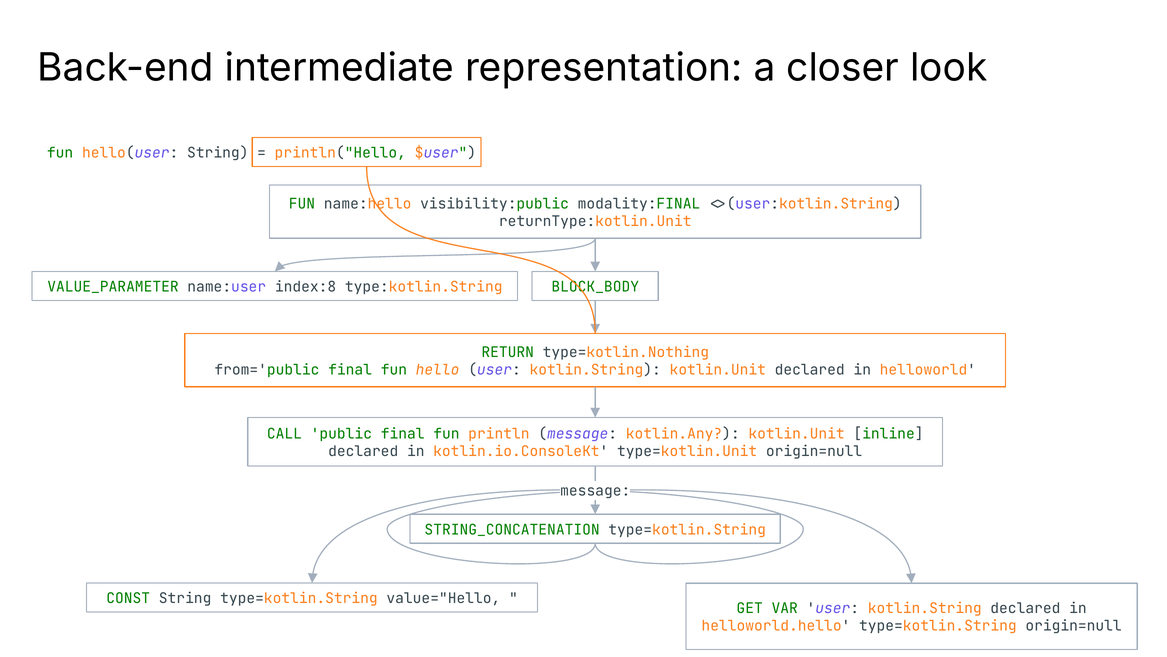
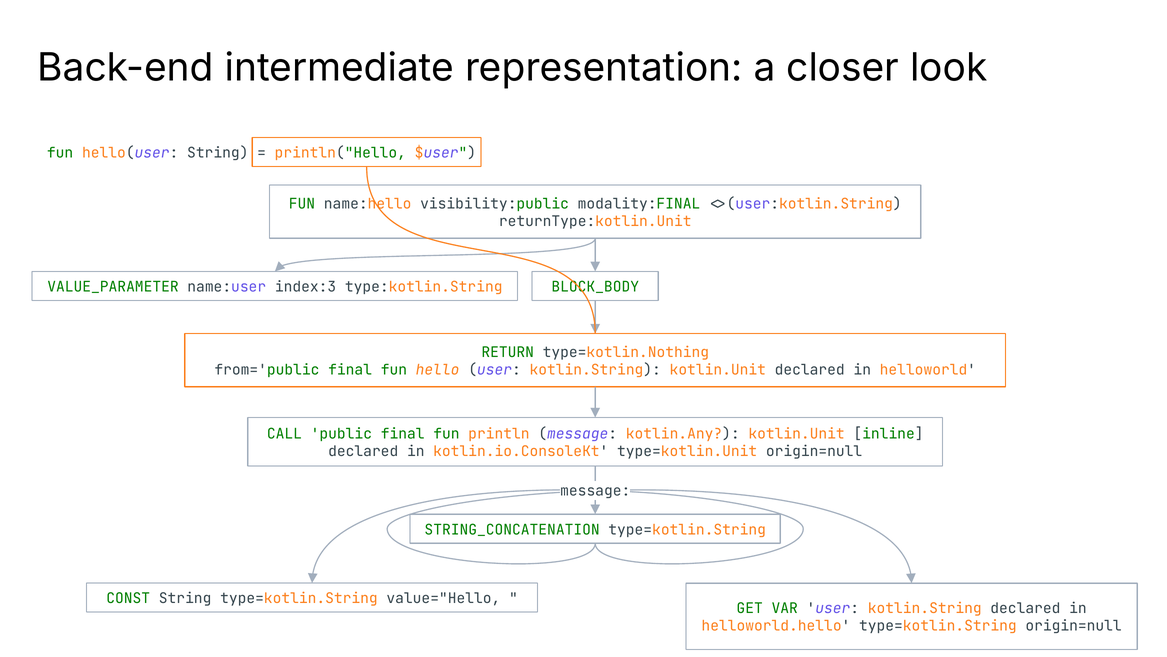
index:8: index:8 -> index:3
